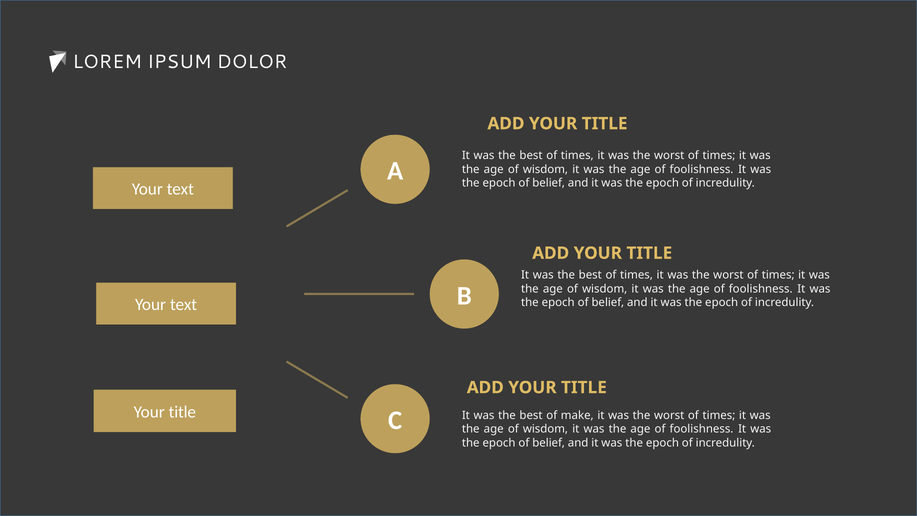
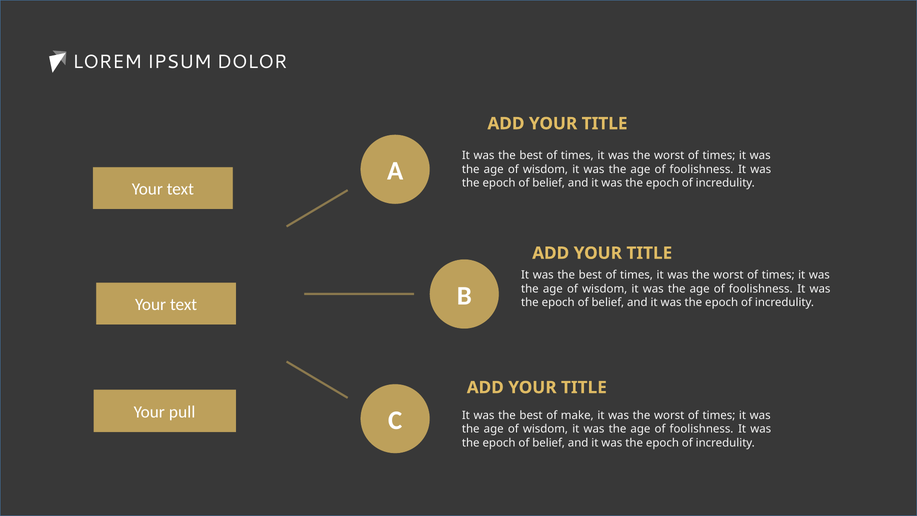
title at (182, 412): title -> pull
